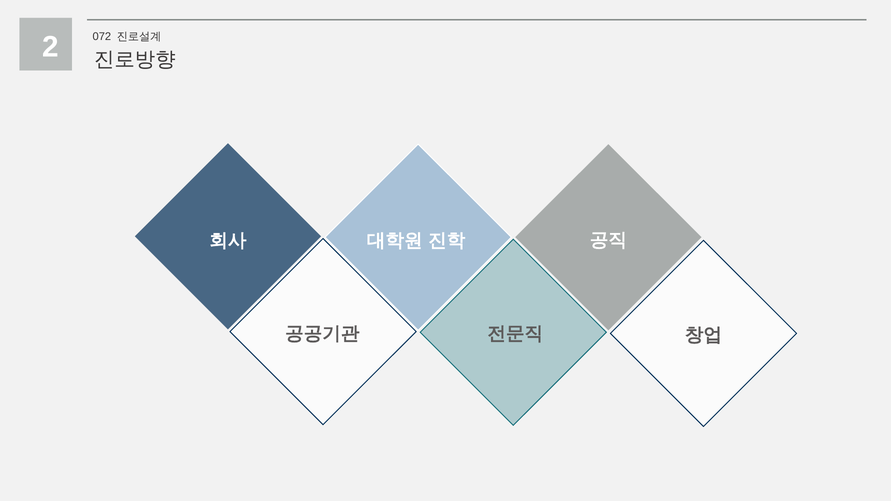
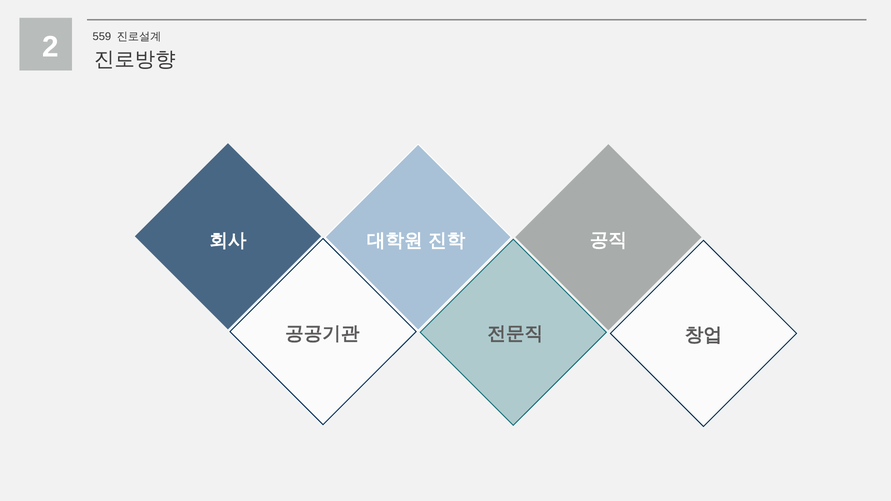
072: 072 -> 559
